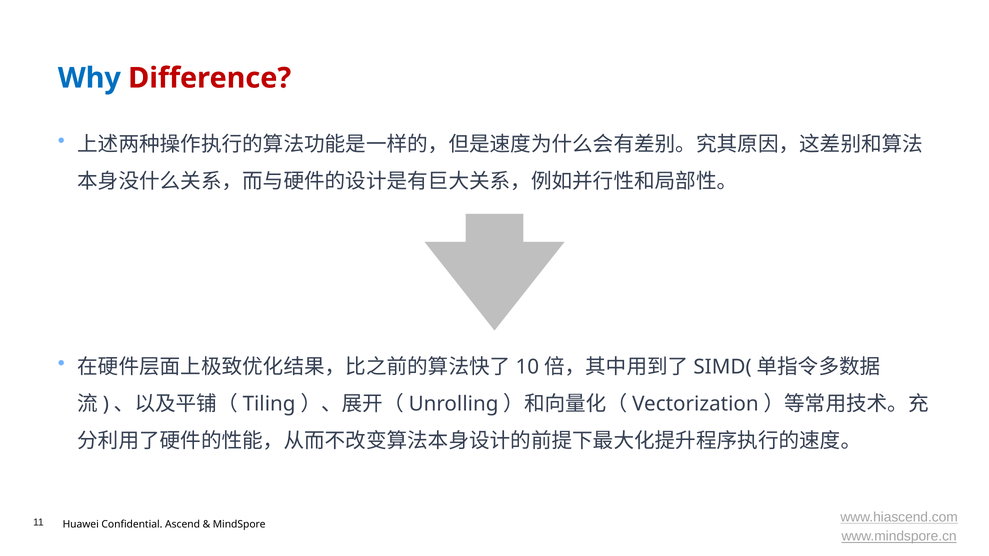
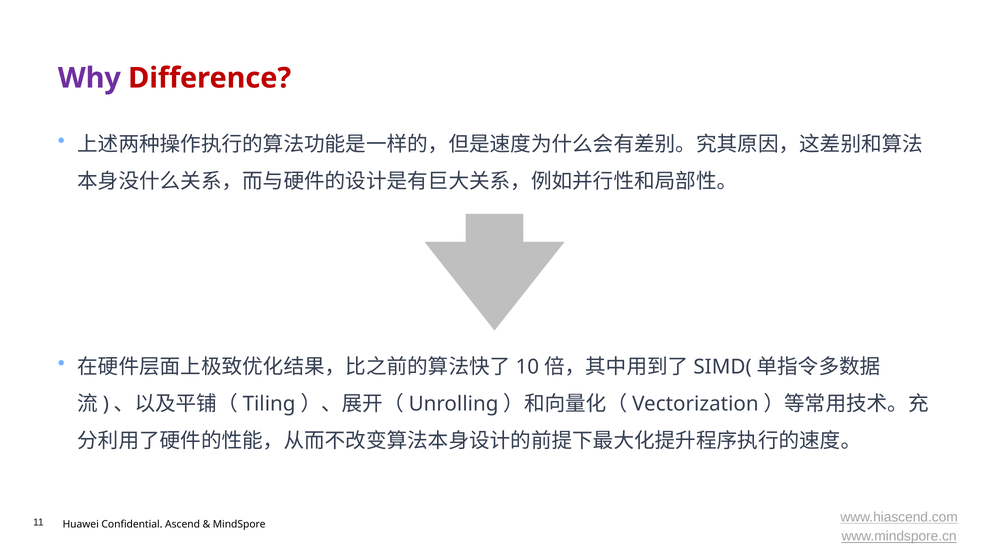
Why colour: blue -> purple
